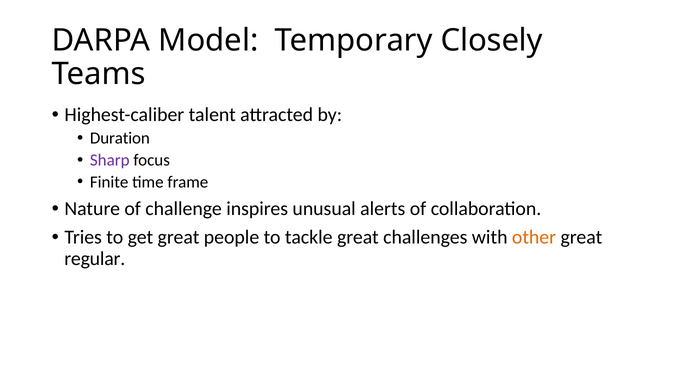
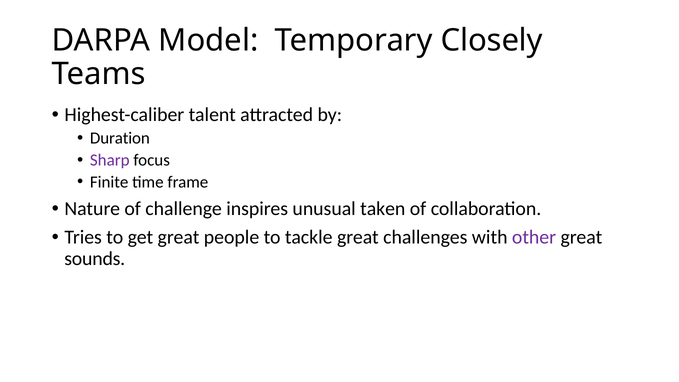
alerts: alerts -> taken
other colour: orange -> purple
regular: regular -> sounds
